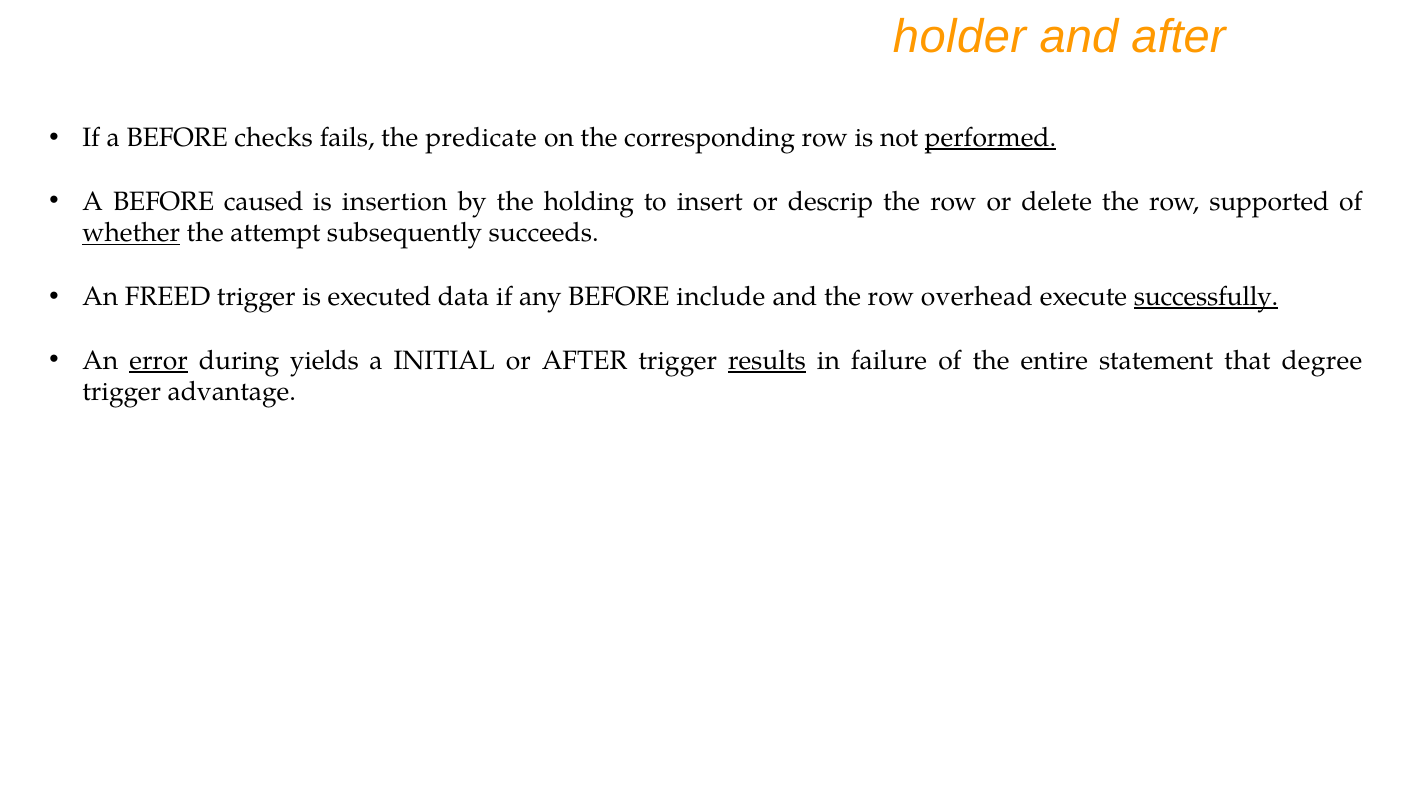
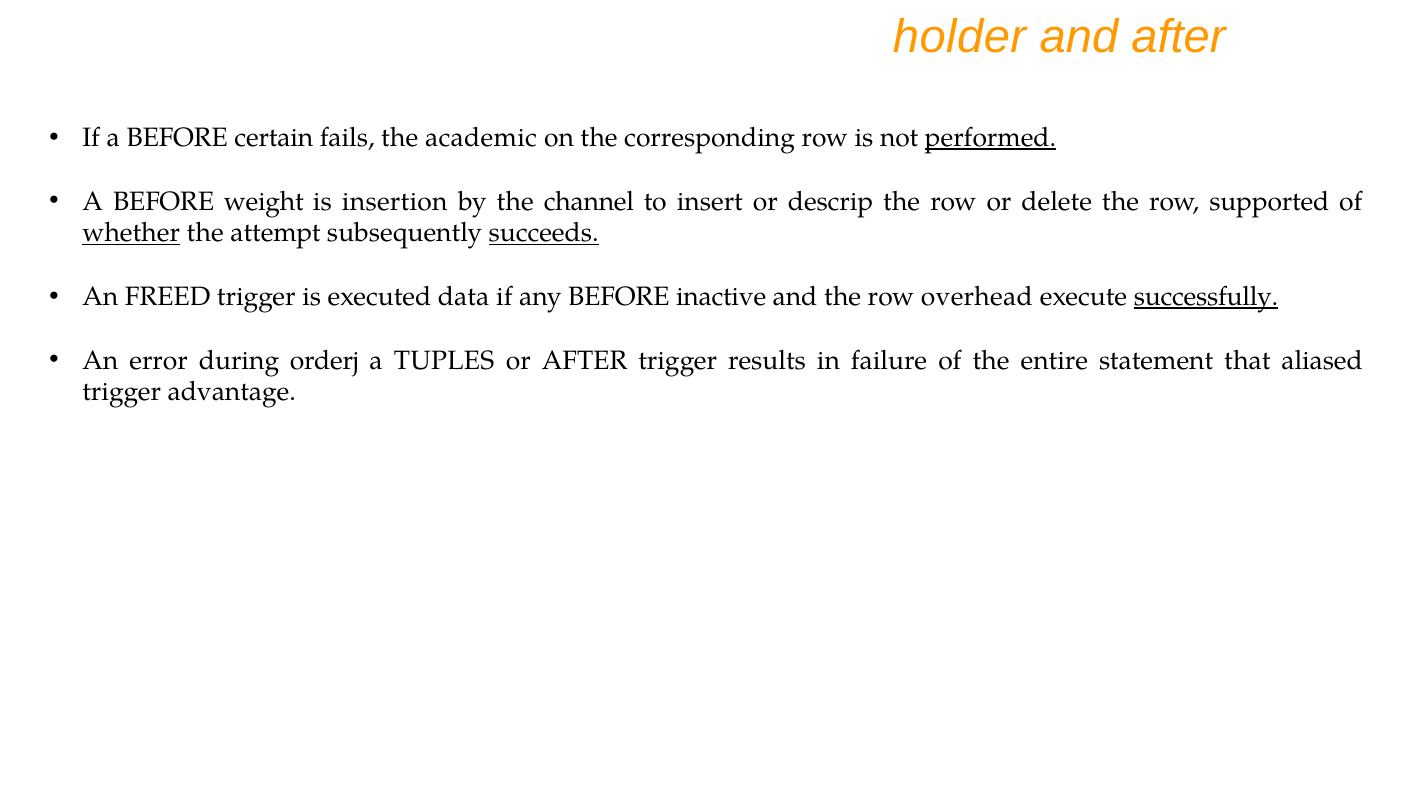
checks: checks -> certain
predicate: predicate -> academic
caused: caused -> weight
holding: holding -> channel
succeeds underline: none -> present
include: include -> inactive
error underline: present -> none
yields: yields -> orderj
INITIAL: INITIAL -> TUPLES
results underline: present -> none
degree: degree -> aliased
